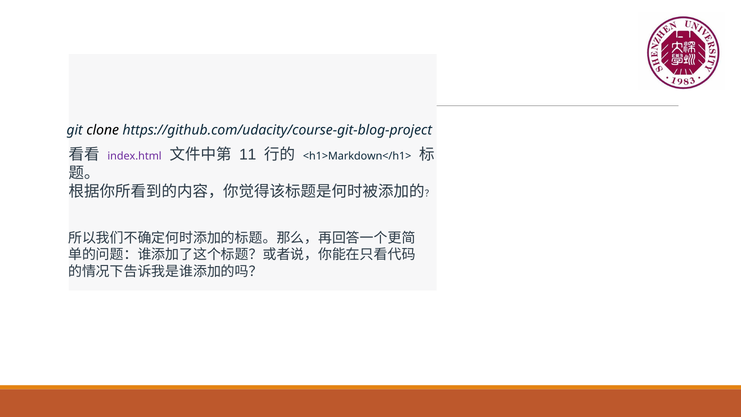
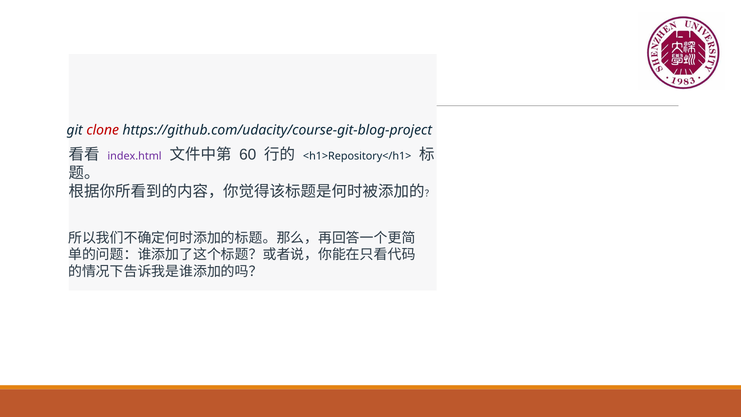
clone colour: black -> red
11: 11 -> 60
<h1>Markdown</h1>: <h1>Markdown</h1> -> <h1>Repository</h1>
